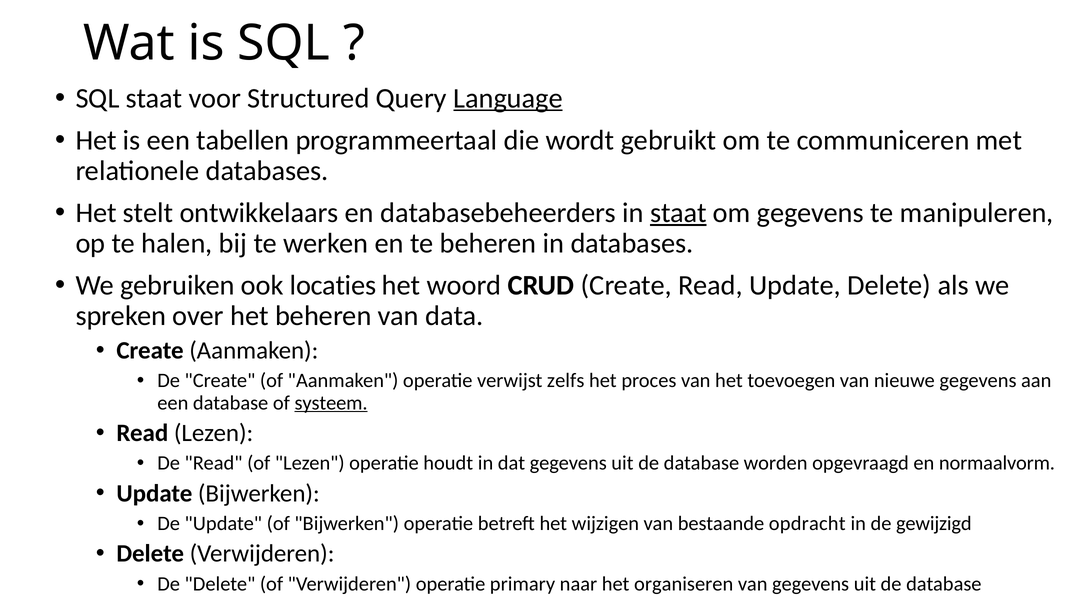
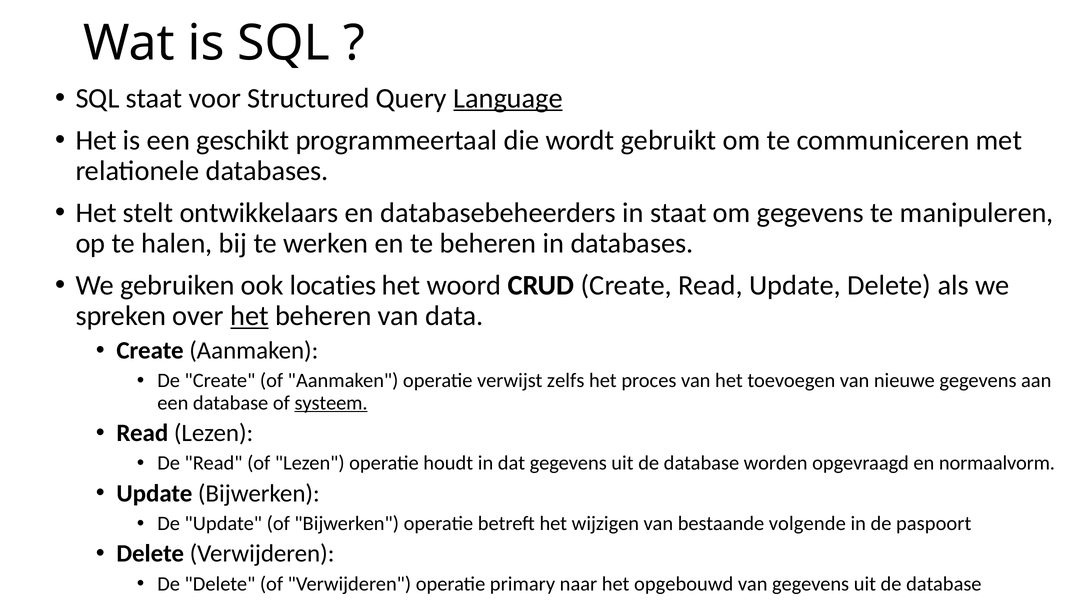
tabellen: tabellen -> geschikt
staat at (678, 213) underline: present -> none
het at (249, 316) underline: none -> present
opdracht: opdracht -> volgende
gewijzigd: gewijzigd -> paspoort
organiseren: organiseren -> opgebouwd
